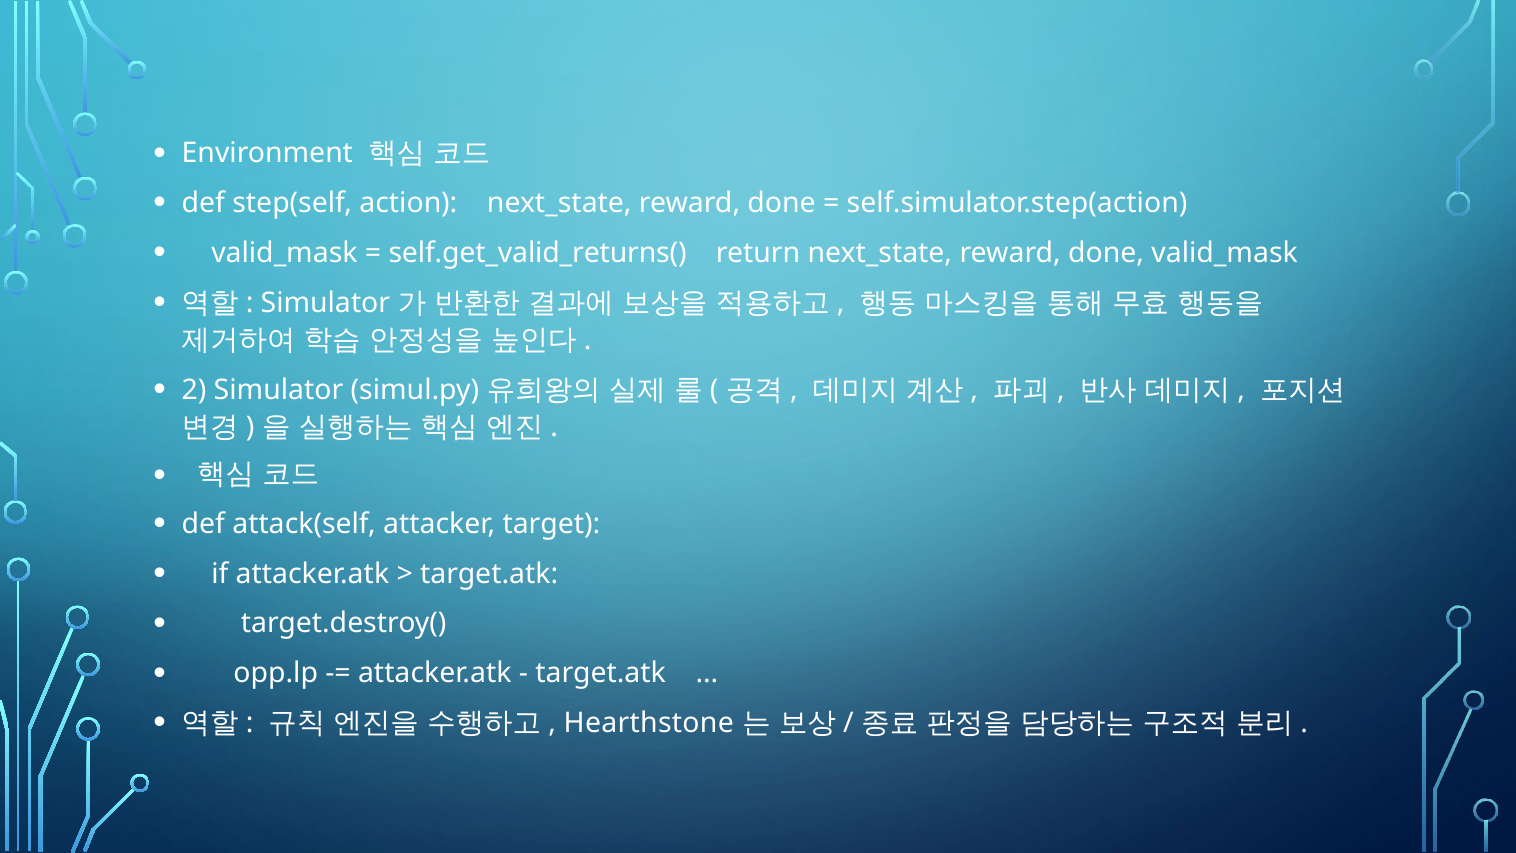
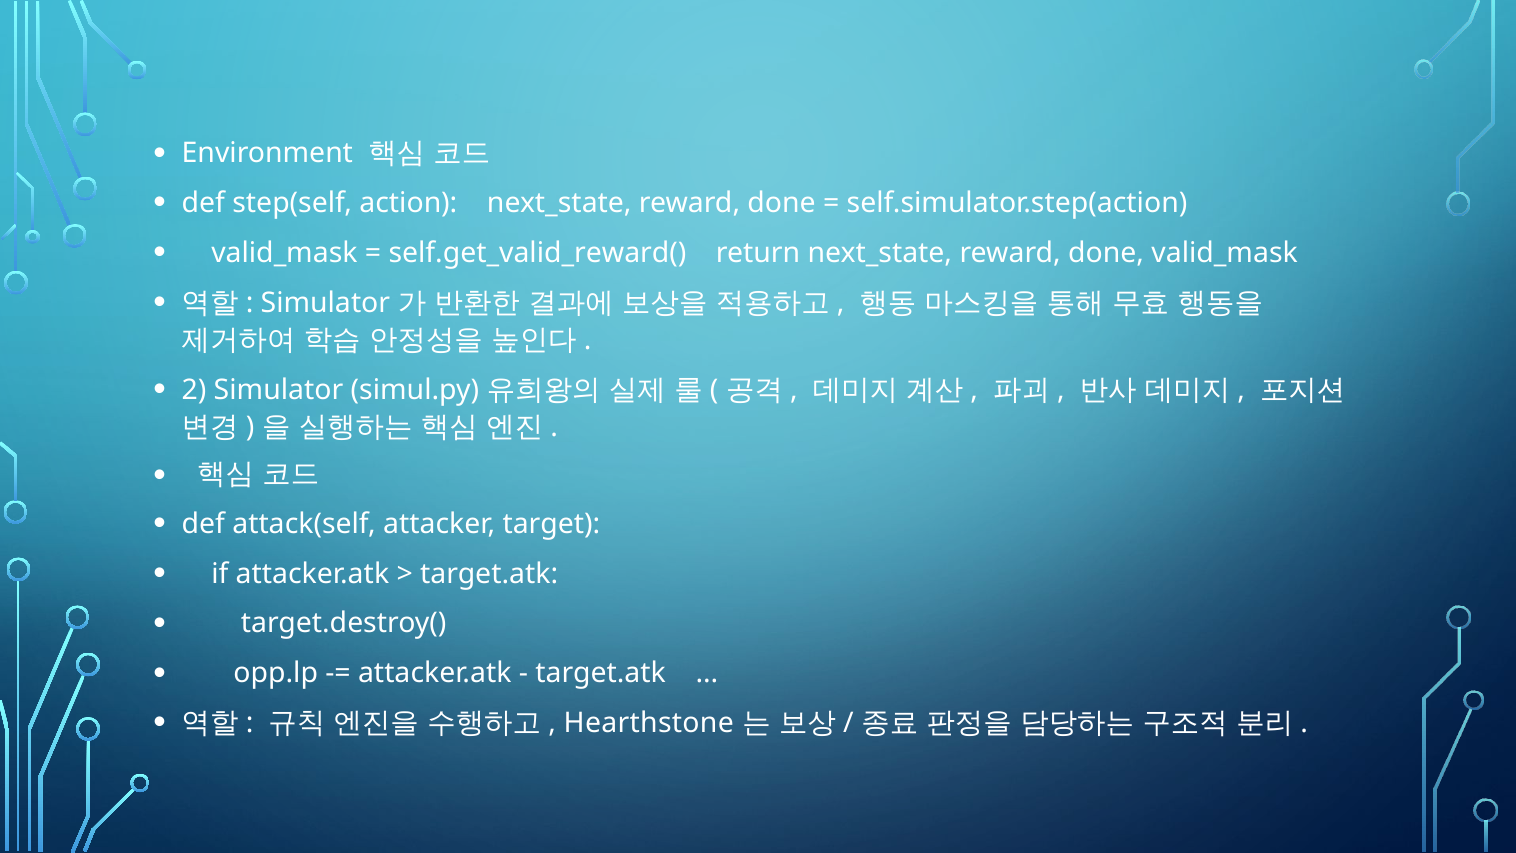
self.get_valid_returns(: self.get_valid_returns( -> self.get_valid_reward(
